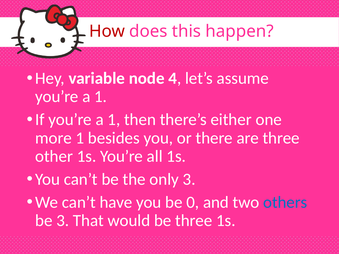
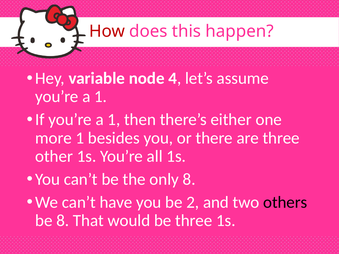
only 3: 3 -> 8
0: 0 -> 2
others colour: blue -> black
be 3: 3 -> 8
